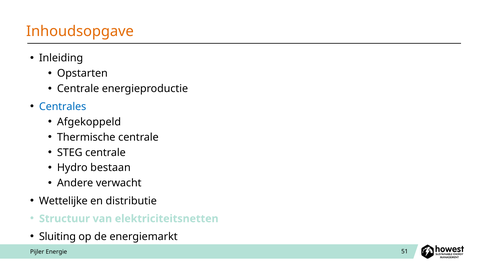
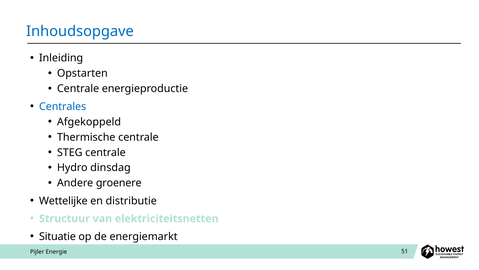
Inhoudsopgave colour: orange -> blue
bestaan: bestaan -> dinsdag
verwacht: verwacht -> groenere
Sluiting: Sluiting -> Situatie
